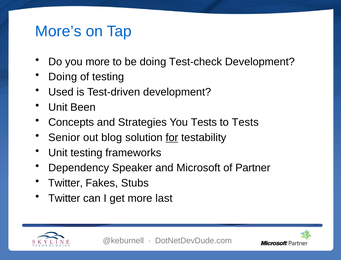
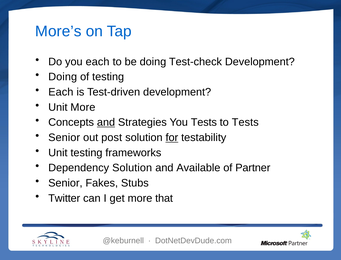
you more: more -> each
Used at (61, 92): Used -> Each
Unit Been: Been -> More
and at (106, 122) underline: none -> present
blog: blog -> post
Dependency Speaker: Speaker -> Solution
Microsoft: Microsoft -> Available
Twitter at (65, 183): Twitter -> Senior
last: last -> that
